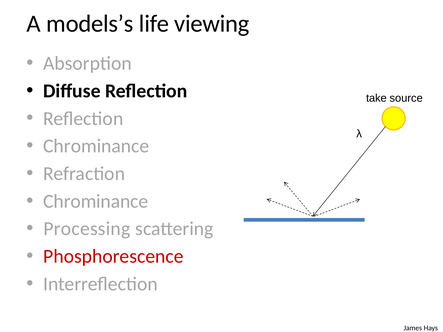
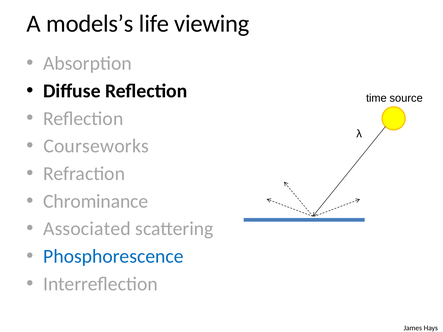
take: take -> time
Chrominance at (96, 146): Chrominance -> Courseworks
Processing: Processing -> Associated
Phosphorescence colour: red -> blue
